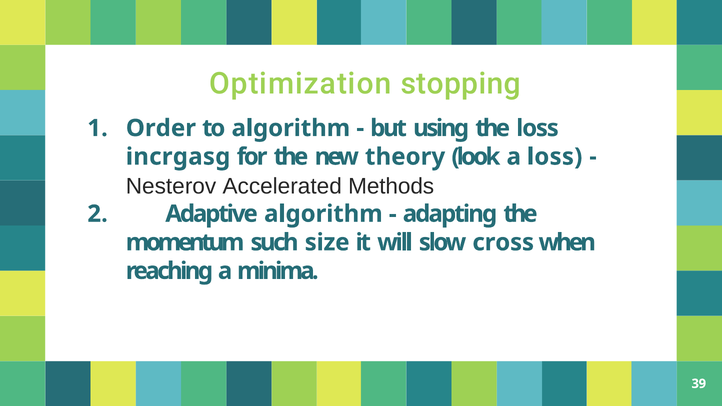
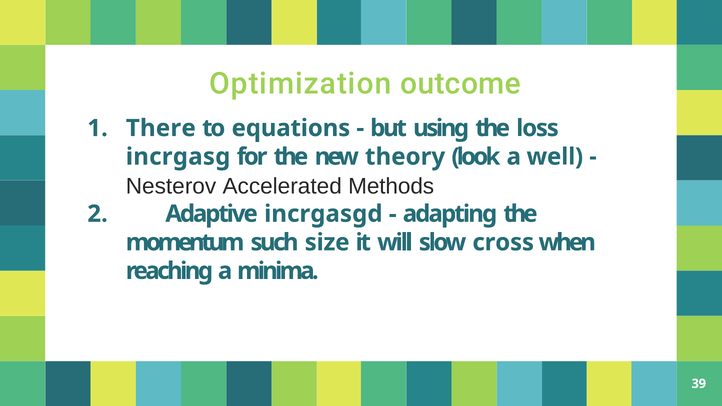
stopping: stopping -> outcome
Order: Order -> There
to algorithm: algorithm -> equations
a loss: loss -> well
Adaptive algorithm: algorithm -> incrgasgd
